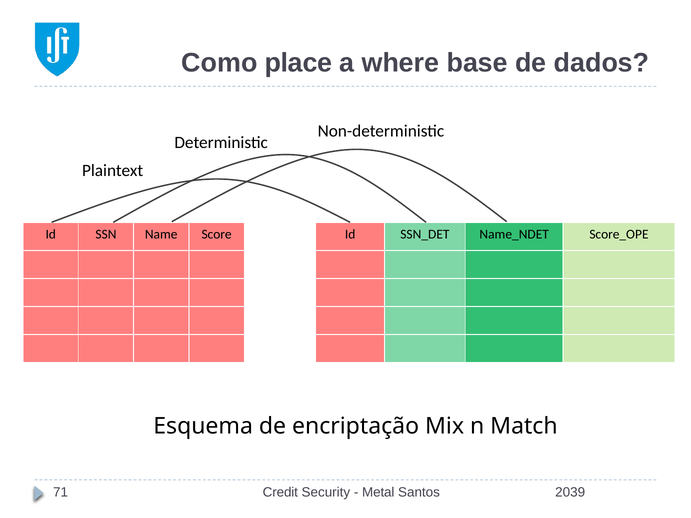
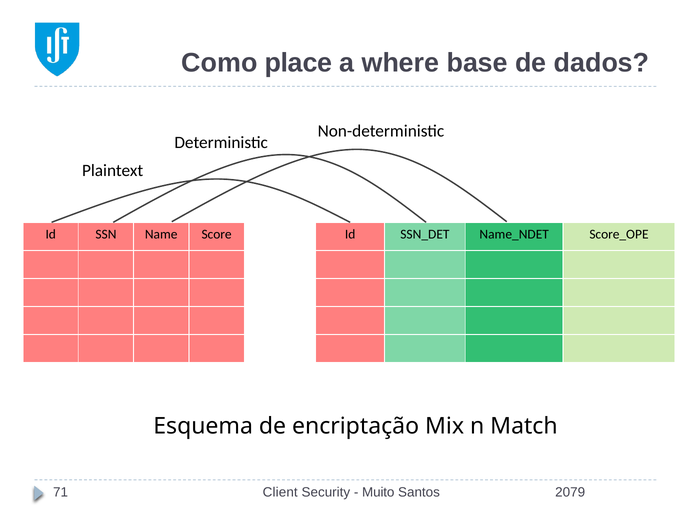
Credit: Credit -> Client
Metal: Metal -> Muito
2039: 2039 -> 2079
